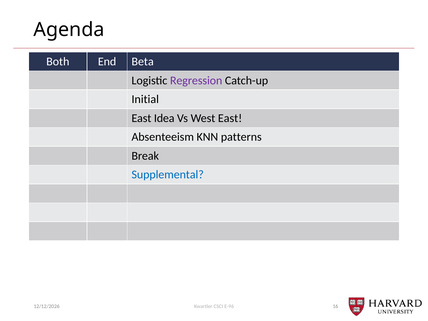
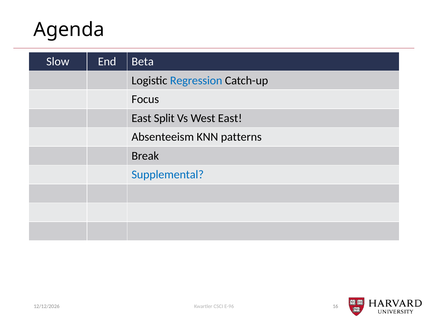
Both: Both -> Slow
Regression colour: purple -> blue
Initial: Initial -> Focus
Idea: Idea -> Split
